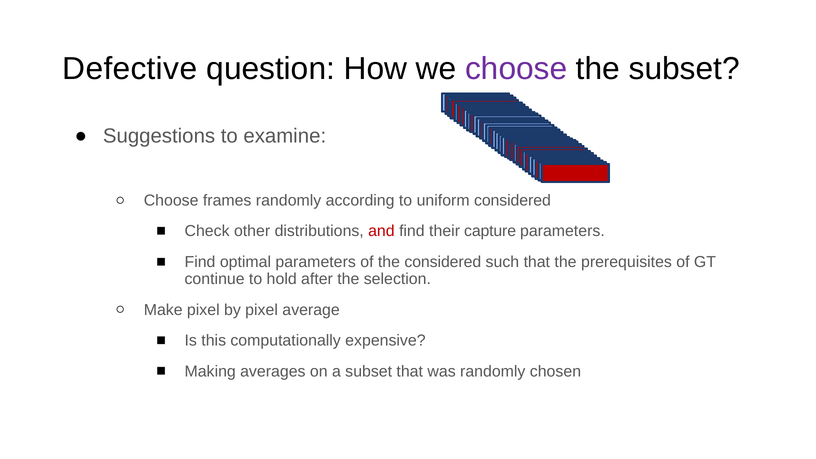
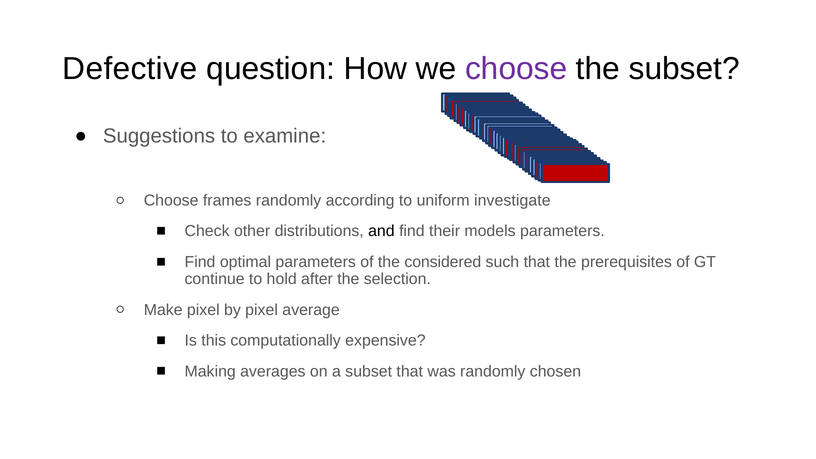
uniform considered: considered -> investigate
and colour: red -> black
capture: capture -> models
